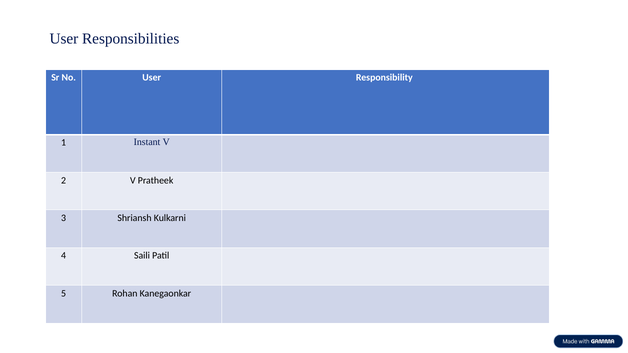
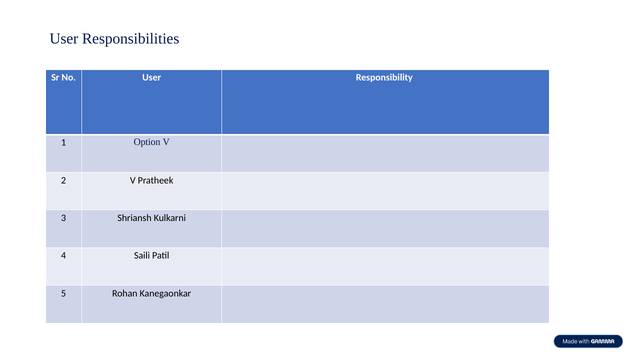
Instant: Instant -> Option
